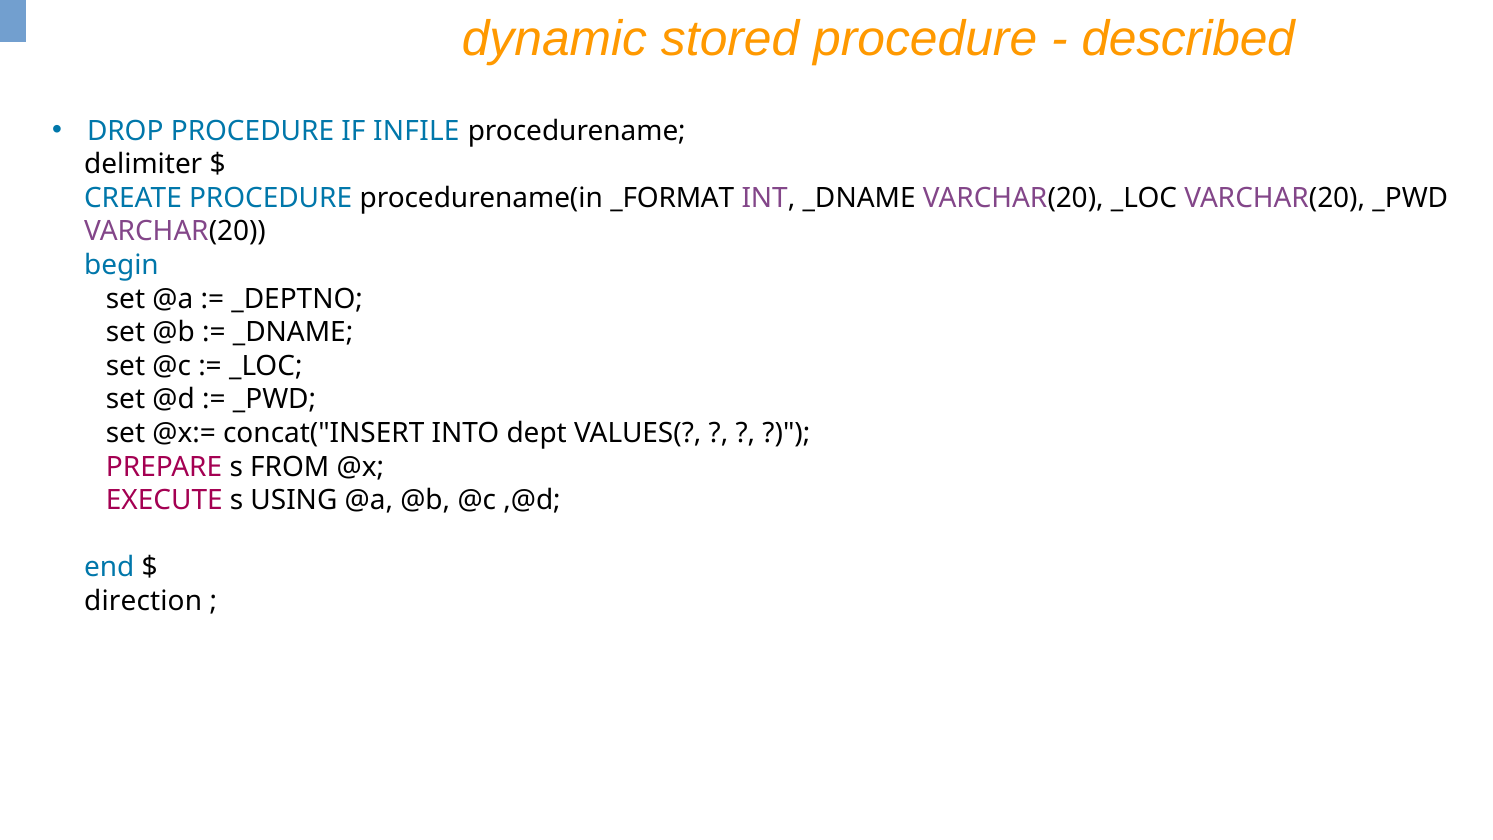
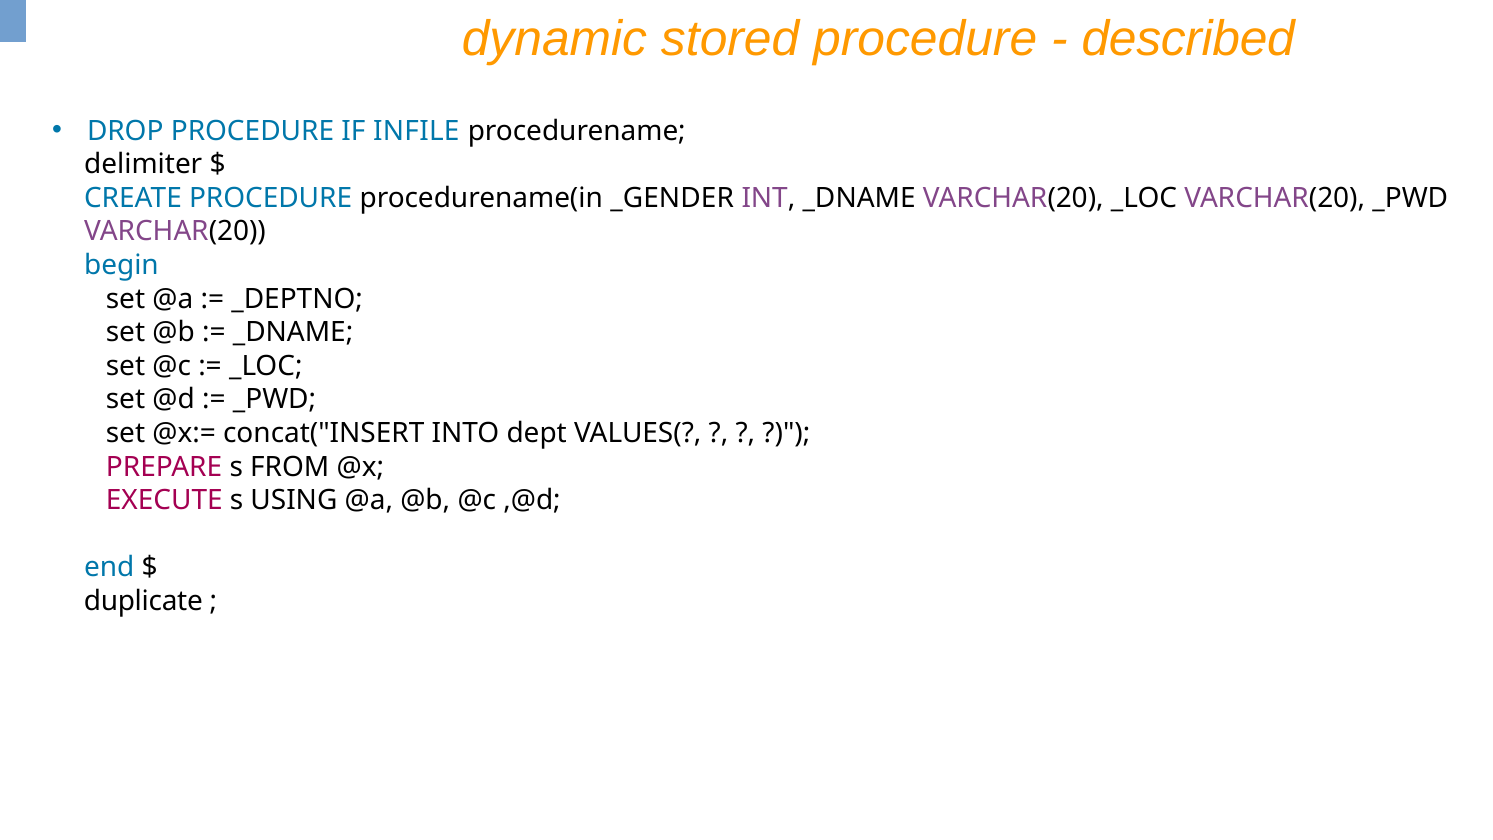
_FORMAT: _FORMAT -> _GENDER
direction: direction -> duplicate
